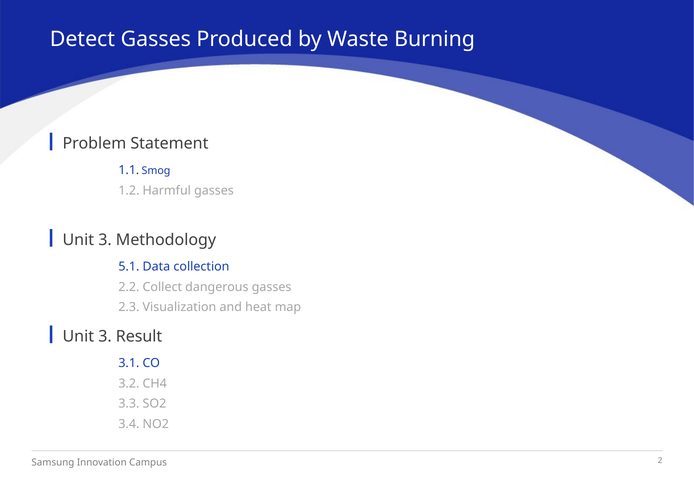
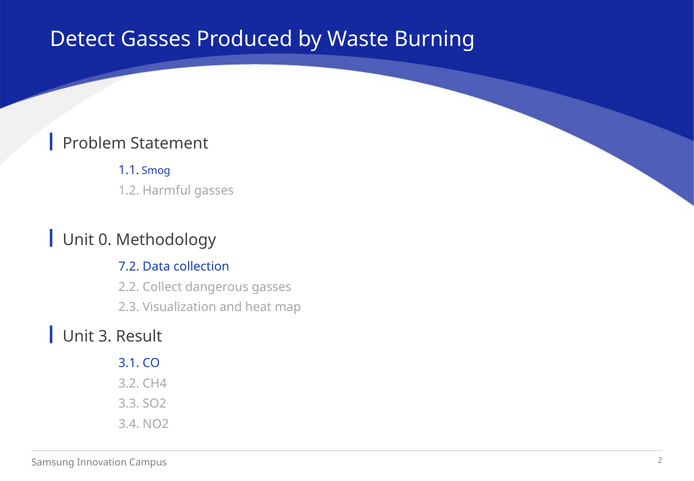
3 at (105, 240): 3 -> 0
5.1: 5.1 -> 7.2
